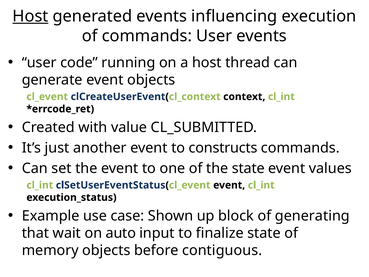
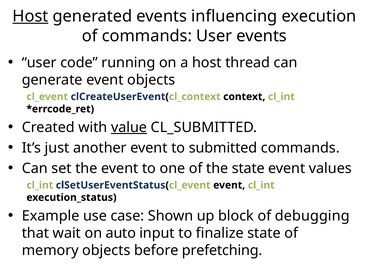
value underline: none -> present
constructs: constructs -> submitted
generating: generating -> debugging
contiguous: contiguous -> prefetching
